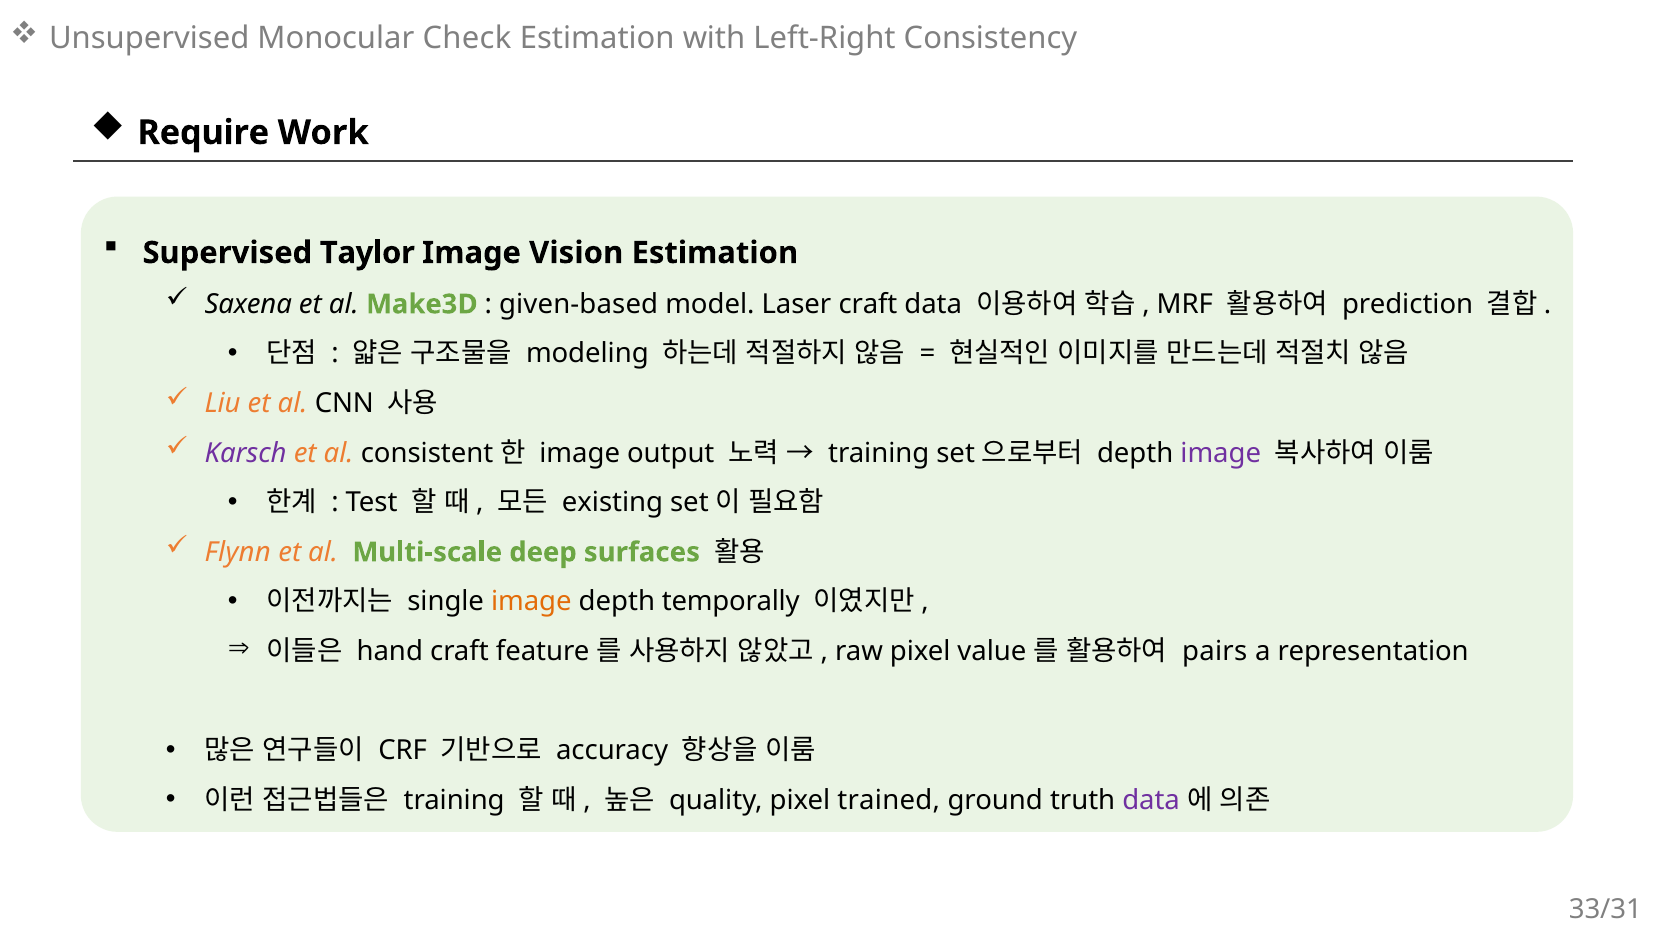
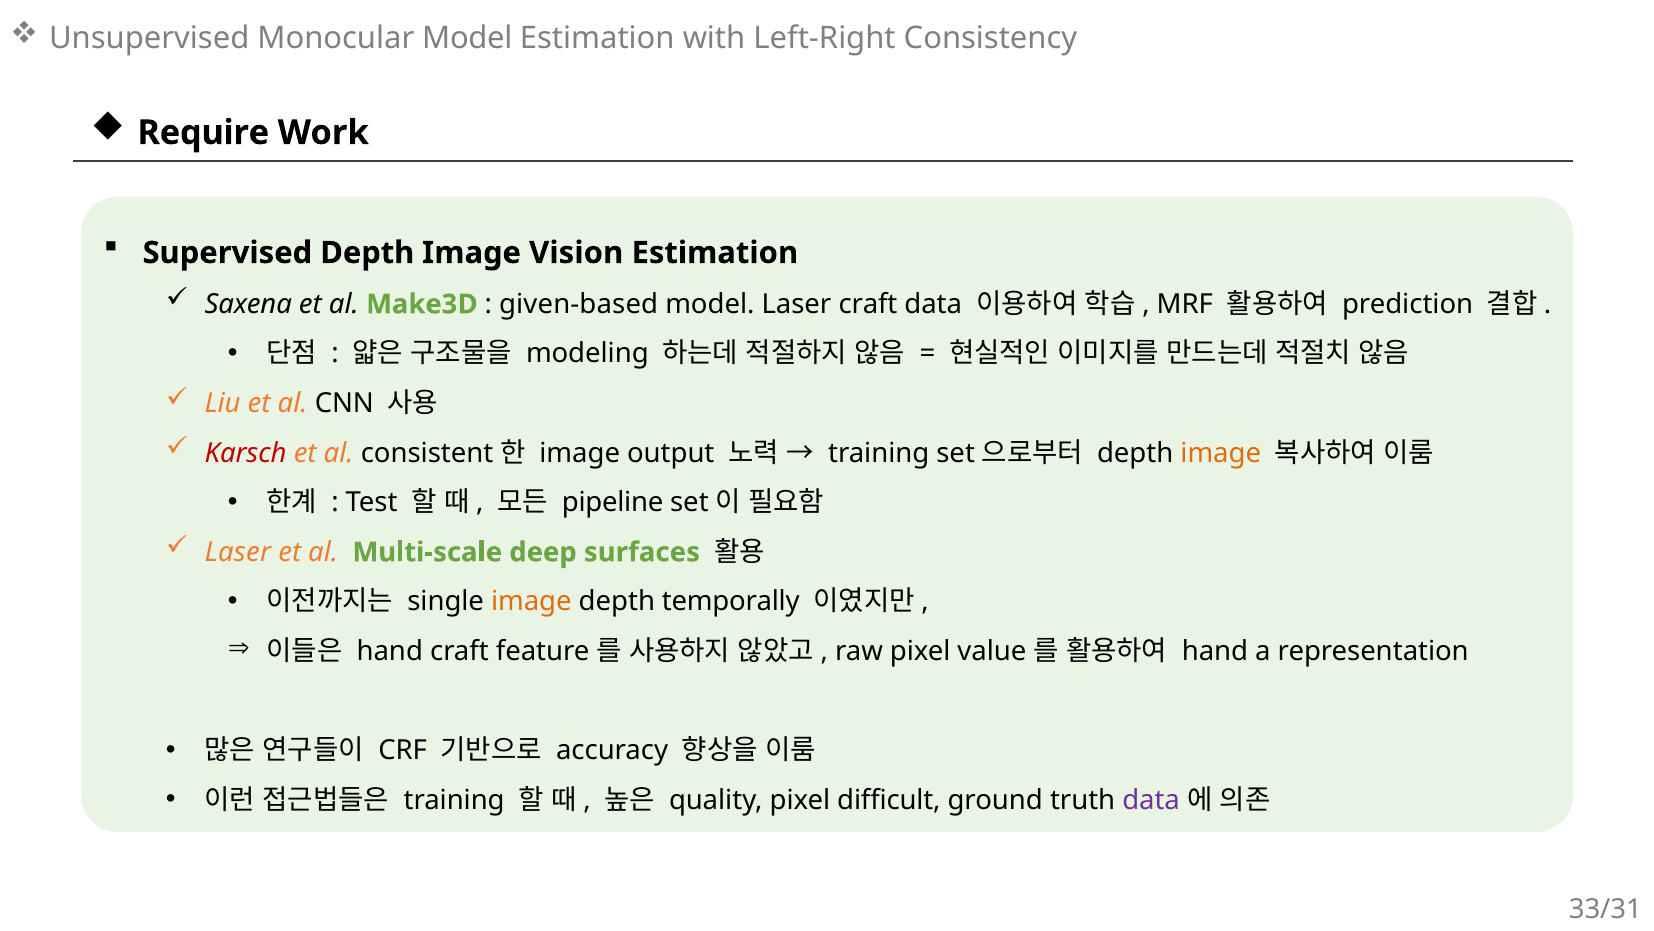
Monocular Check: Check -> Model
Supervised Taylor: Taylor -> Depth
Karsch colour: purple -> red
image at (1221, 453) colour: purple -> orange
existing: existing -> pipeline
Flynn at (238, 552): Flynn -> Laser
pairs at (1215, 651): pairs -> hand
trained: trained -> difficult
